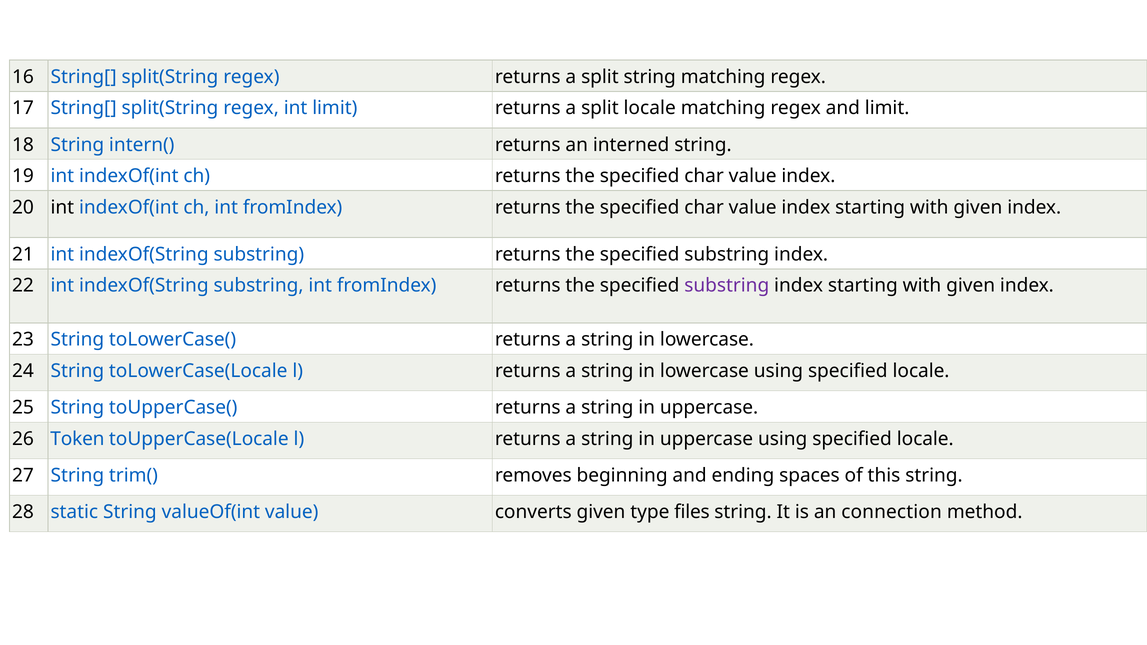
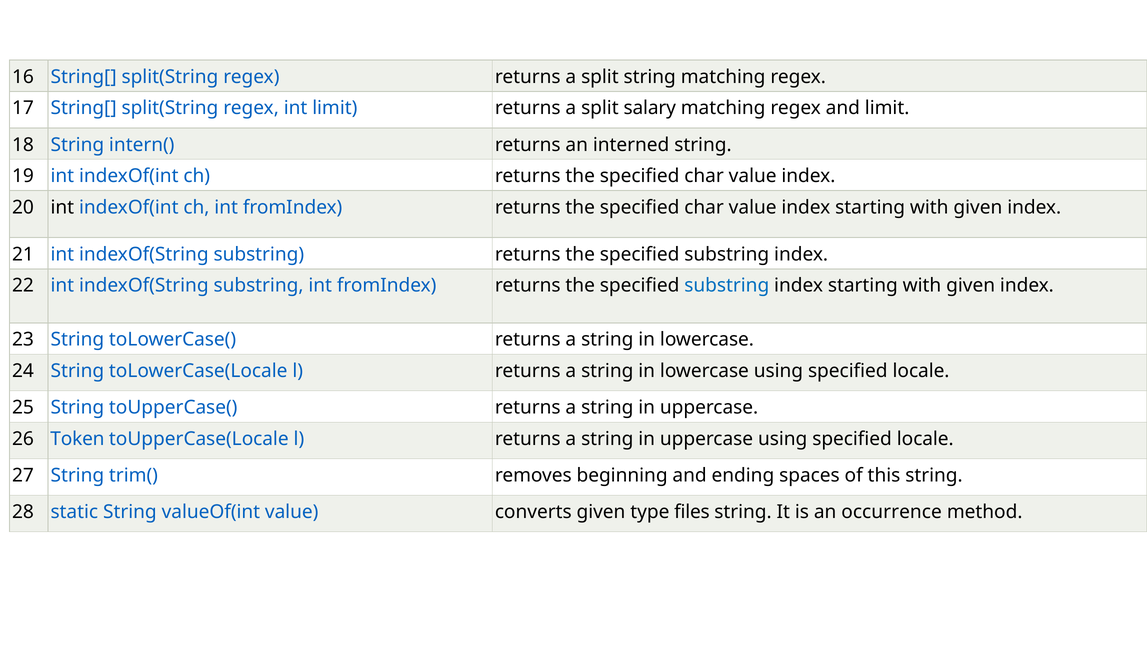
split locale: locale -> salary
substring at (727, 286) colour: purple -> blue
connection: connection -> occurrence
